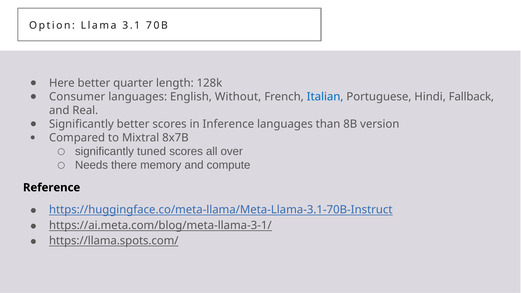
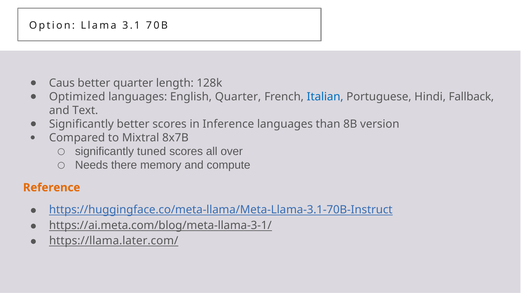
Here: Here -> Caus
Consumer: Consumer -> Optimized
English Without: Without -> Quarter
Real: Real -> Text
Reference colour: black -> orange
https://llama.spots.com/: https://llama.spots.com/ -> https://llama.later.com/
